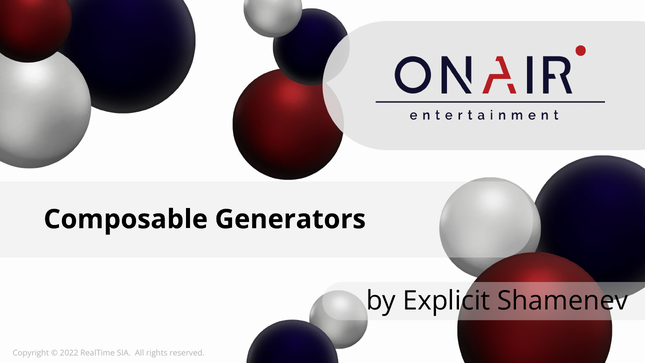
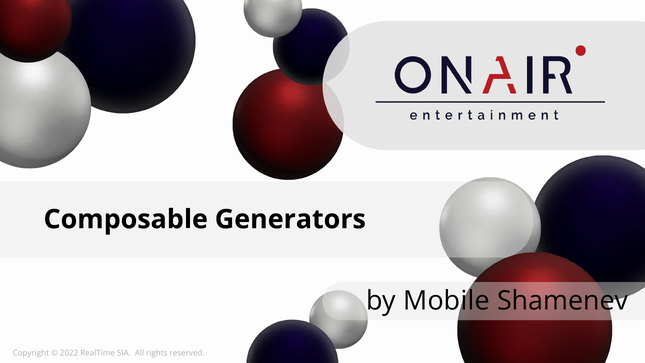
Explicit: Explicit -> Mobile
